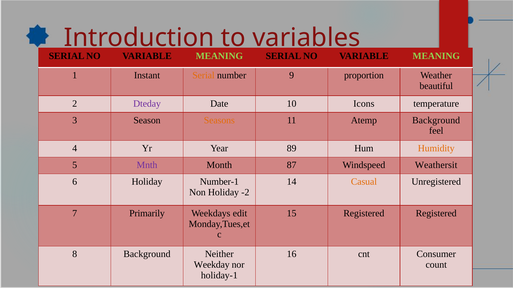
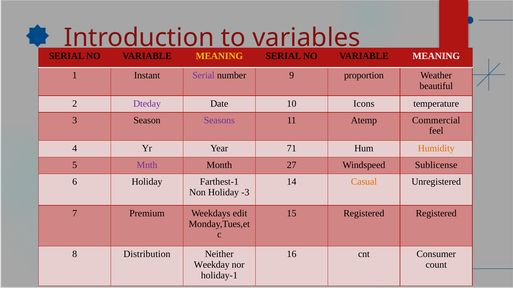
MEANING at (219, 56) colour: light green -> yellow
MEANING at (436, 56) colour: light green -> white
Serial at (203, 76) colour: orange -> purple
Seasons colour: orange -> purple
Atemp Background: Background -> Commercial
89: 89 -> 71
87: 87 -> 27
Weathersit: Weathersit -> Sublicense
Number-1: Number-1 -> Farthest-1
-2: -2 -> -3
Primarily: Primarily -> Premium
8 Background: Background -> Distribution
